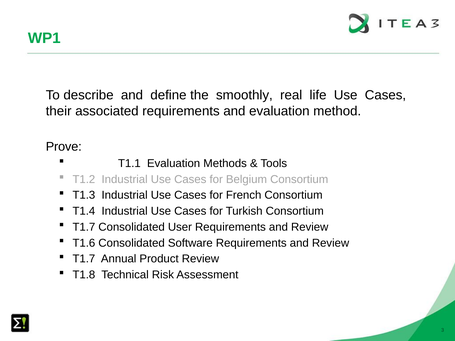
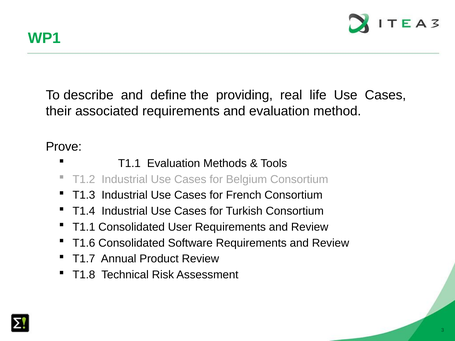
smoothly: smoothly -> providing
T1.7 at (84, 227): T1.7 -> T1.1
